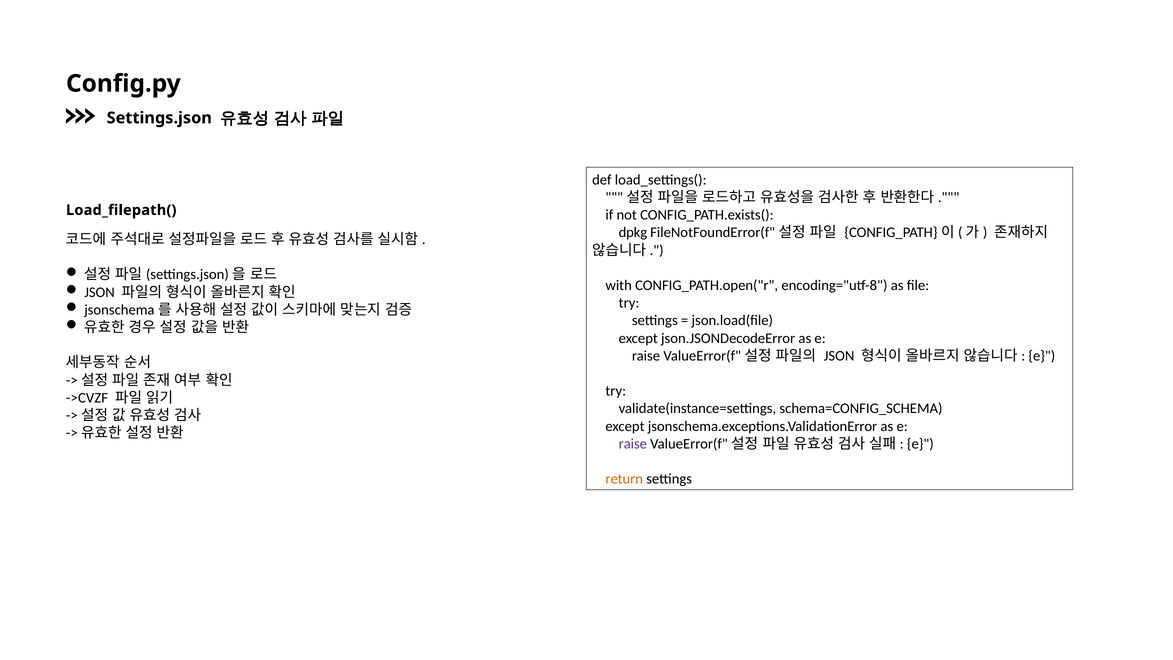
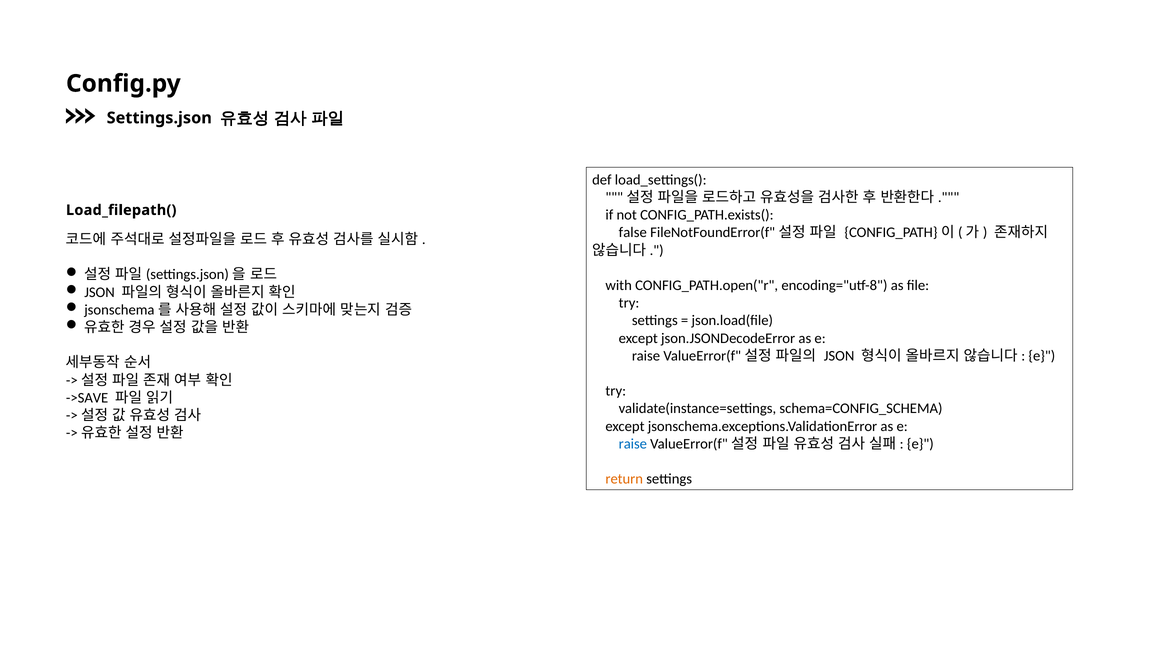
dpkg: dpkg -> false
->CVZF: ->CVZF -> ->SAVE
raise at (633, 444) colour: purple -> blue
